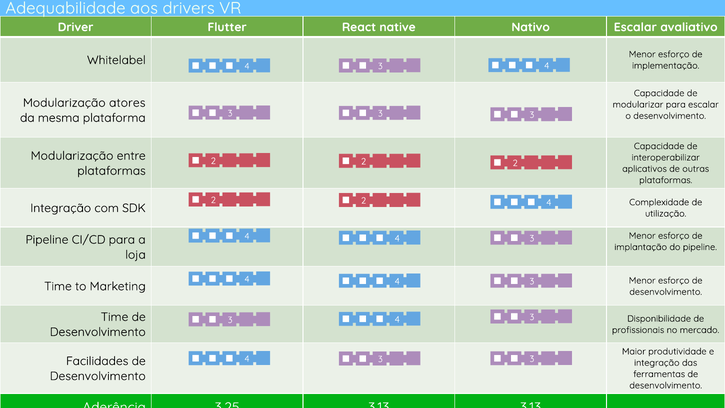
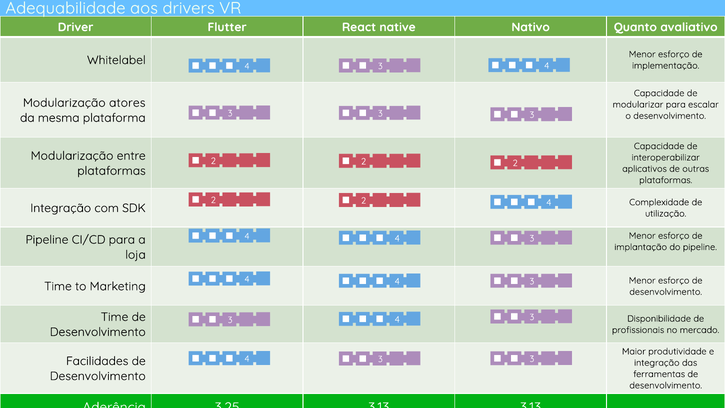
Nativo Escalar: Escalar -> Quanto
